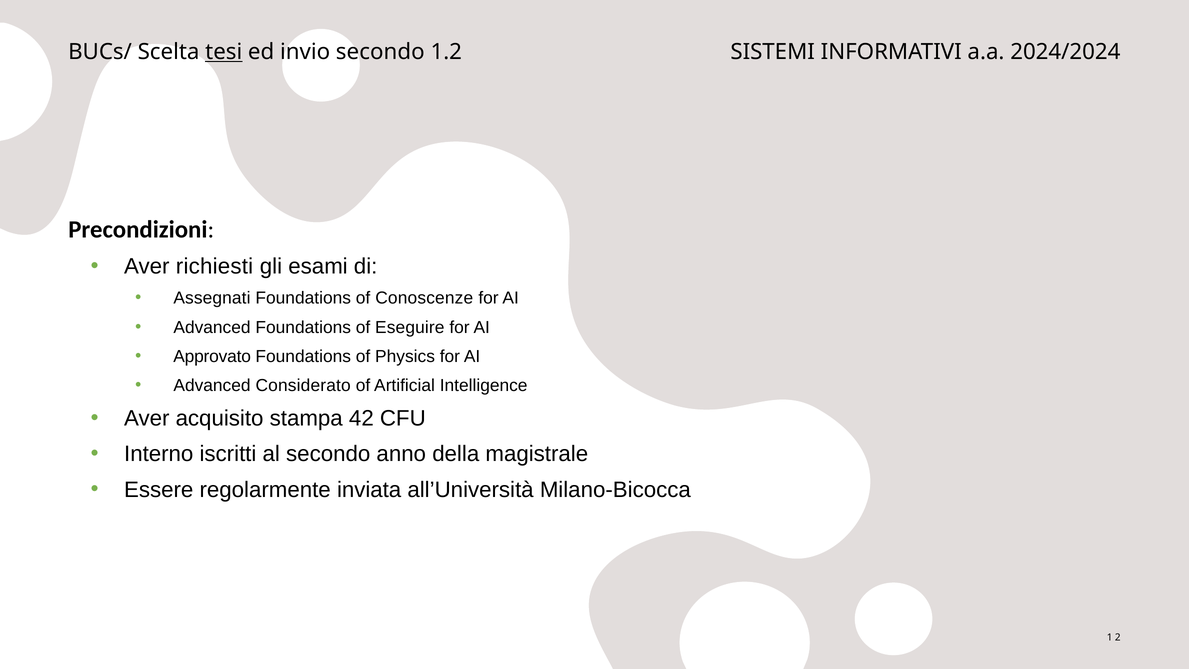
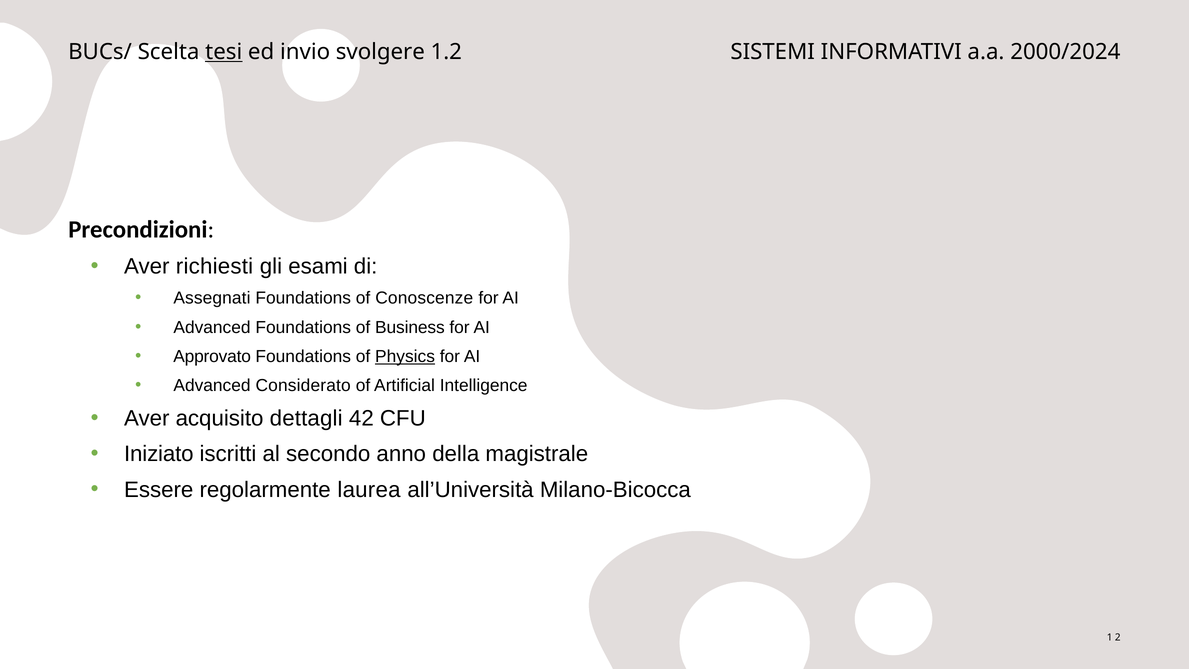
invio secondo: secondo -> svolgere
2024/2024: 2024/2024 -> 2000/2024
Eseguire: Eseguire -> Business
Physics underline: none -> present
stampa: stampa -> dettagli
Interno: Interno -> Iniziato
inviata: inviata -> laurea
